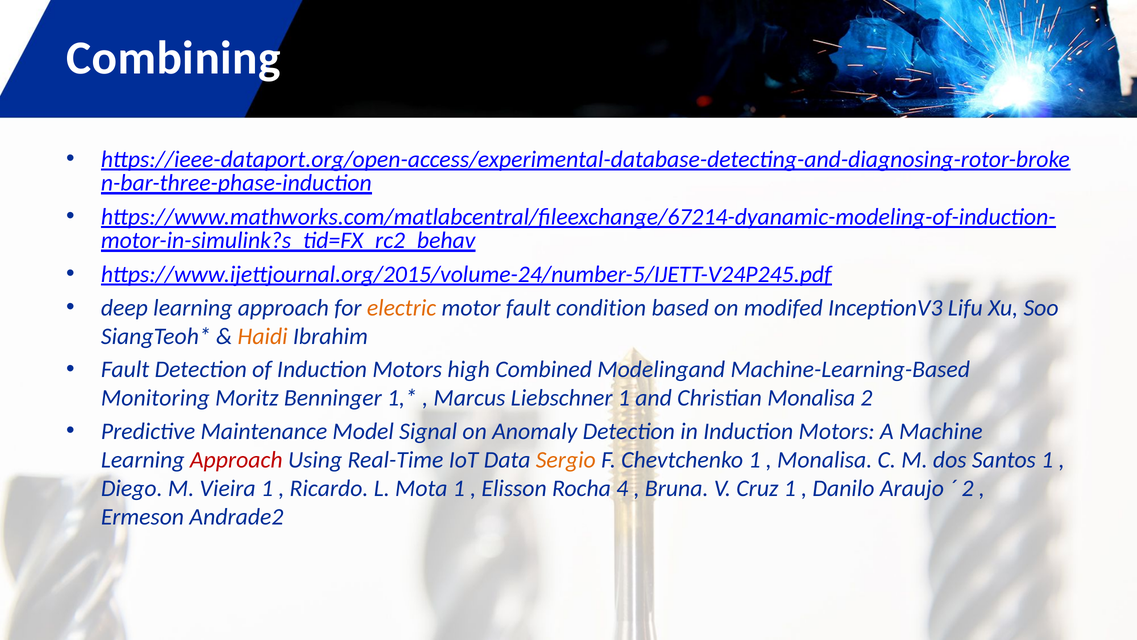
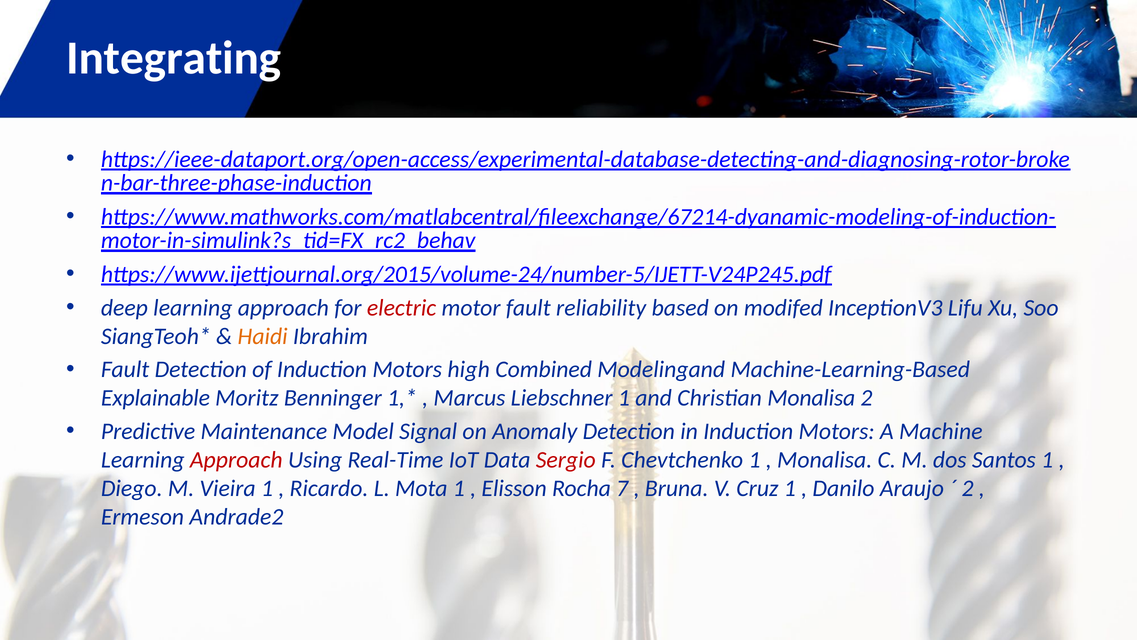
Combining: Combining -> Integrating
electric colour: orange -> red
condition: condition -> reliability
Monitoring: Monitoring -> Explainable
Sergio colour: orange -> red
4: 4 -> 7
